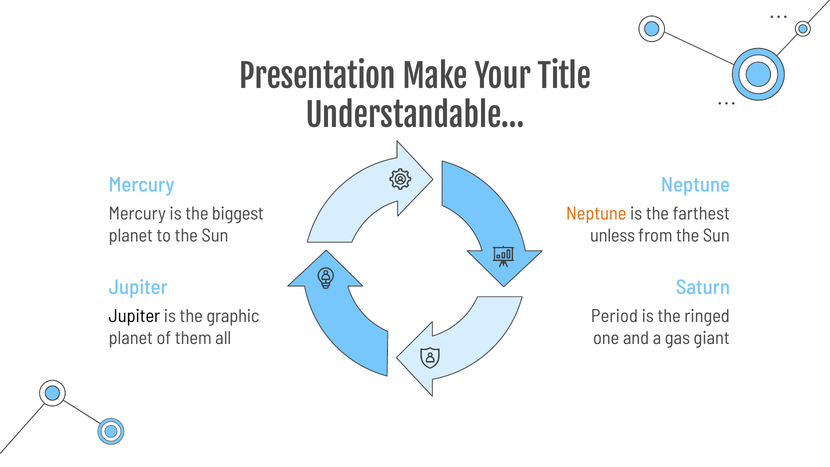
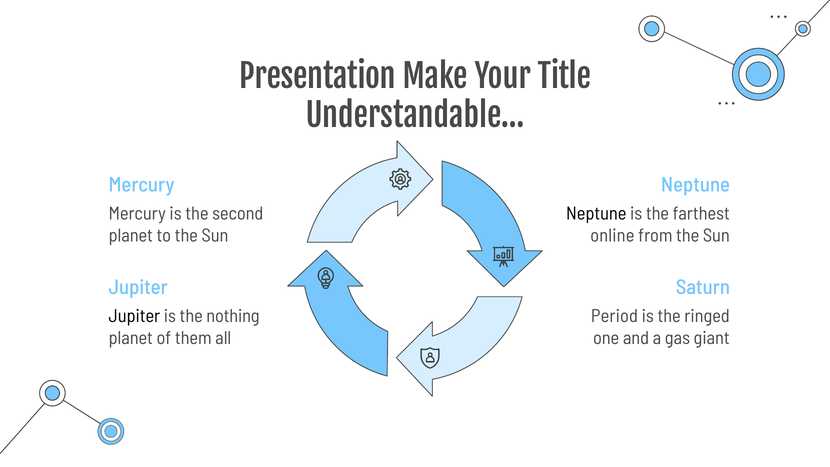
biggest: biggest -> second
Neptune at (596, 213) colour: orange -> black
unless: unless -> online
graphic: graphic -> nothing
